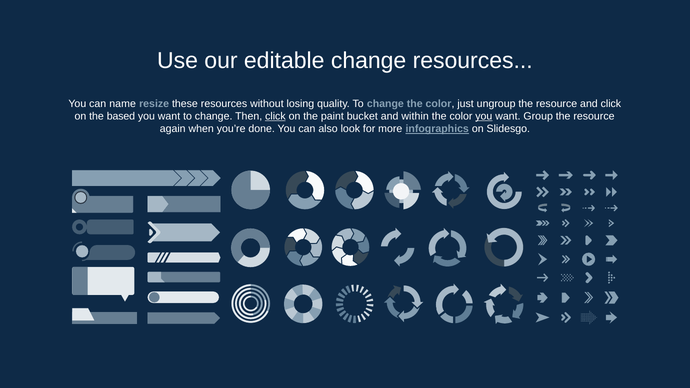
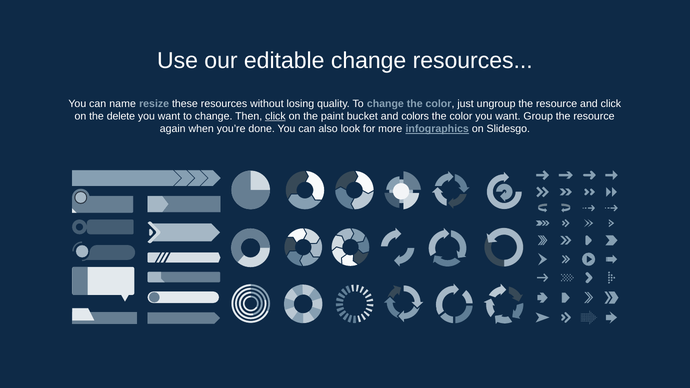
based: based -> delete
within: within -> colors
you at (484, 116) underline: present -> none
